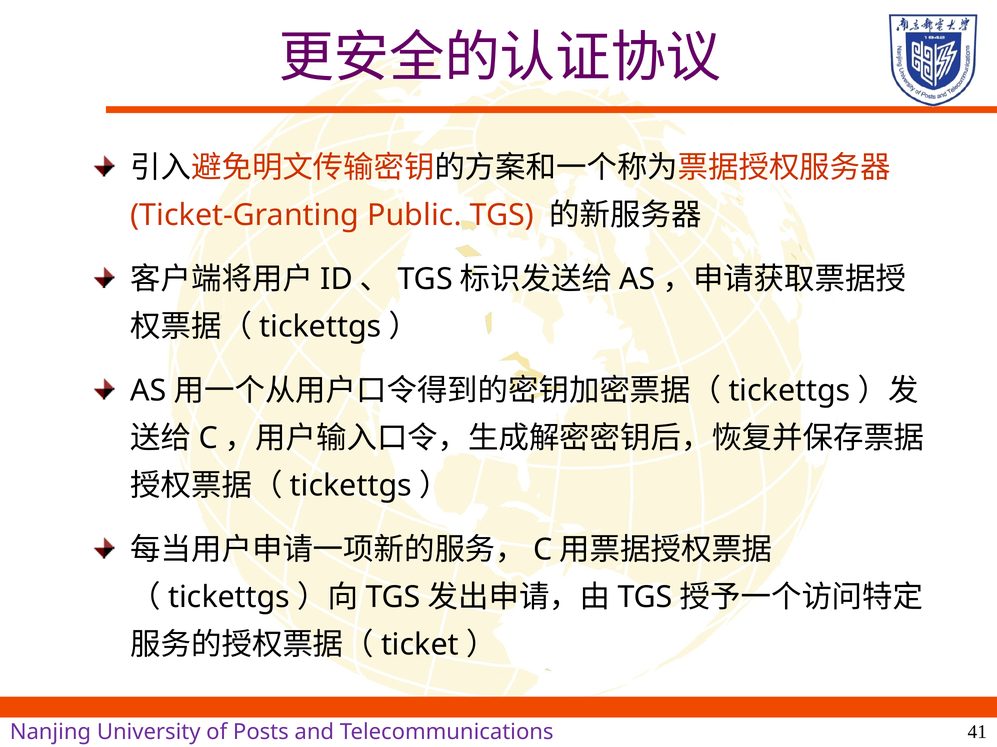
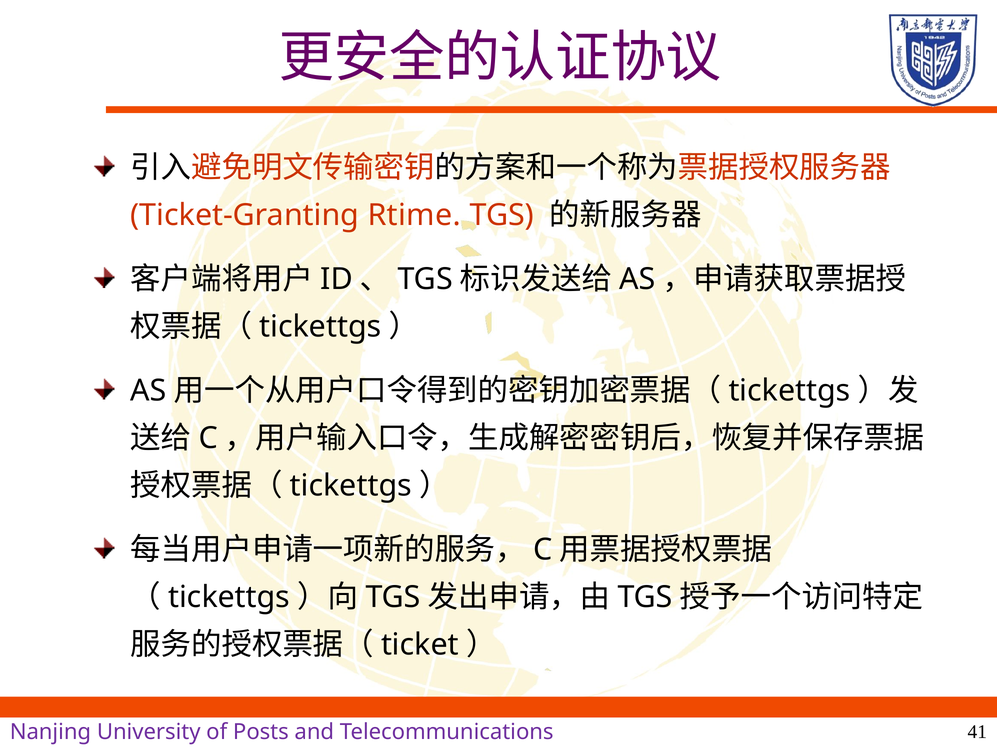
Public: Public -> Rtime
